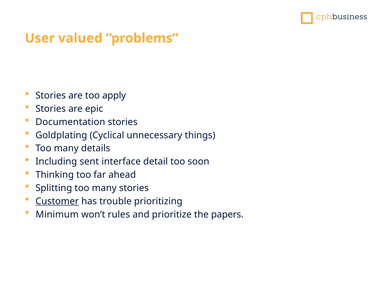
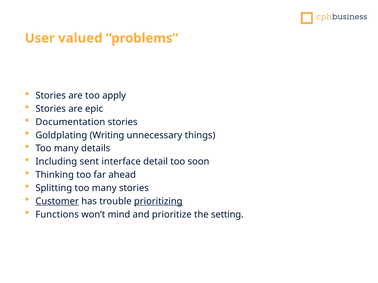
Cyclical: Cyclical -> Writing
prioritizing underline: none -> present
Minimum: Minimum -> Functions
rules: rules -> mind
papers: papers -> setting
